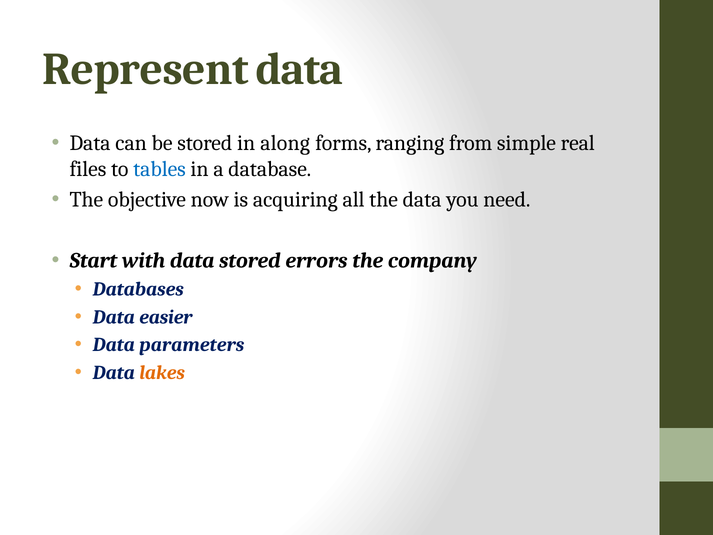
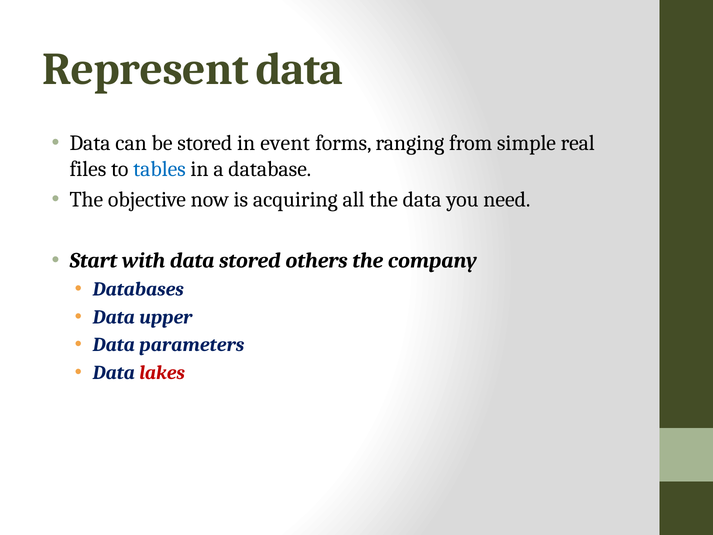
along: along -> event
errors: errors -> others
easier: easier -> upper
lakes colour: orange -> red
